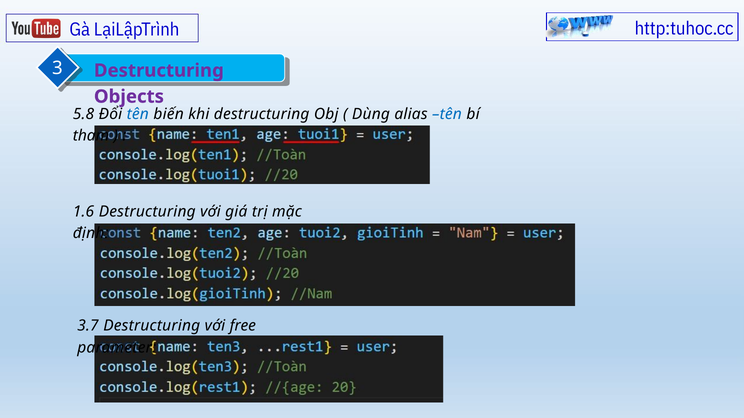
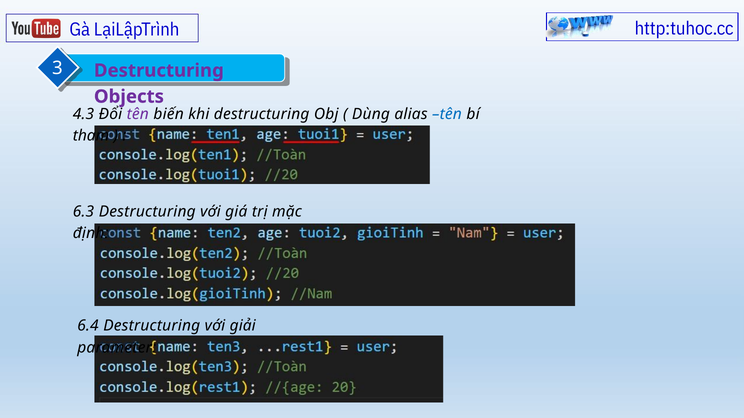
5.8: 5.8 -> 4.3
tên at (138, 114) colour: blue -> purple
1.6: 1.6 -> 6.3
3.7: 3.7 -> 6.4
free: free -> giải
